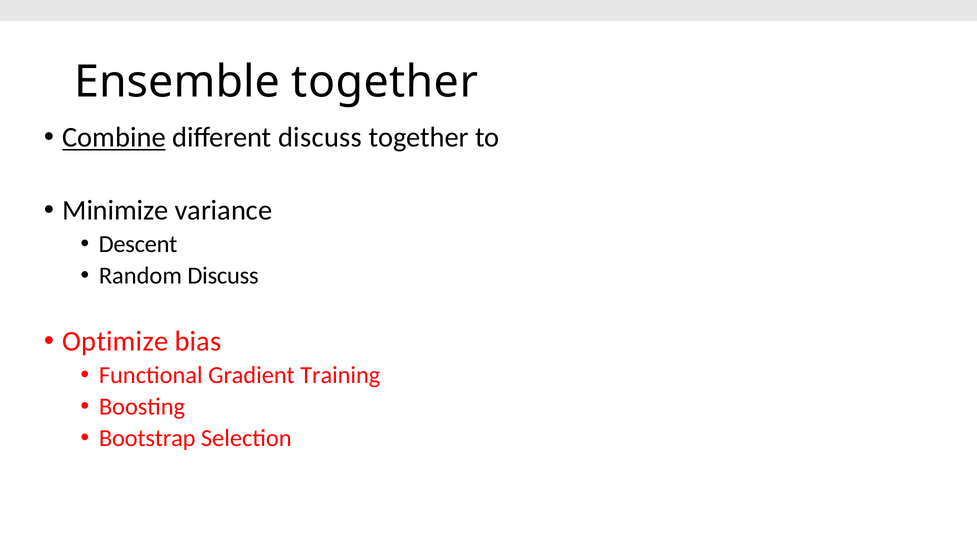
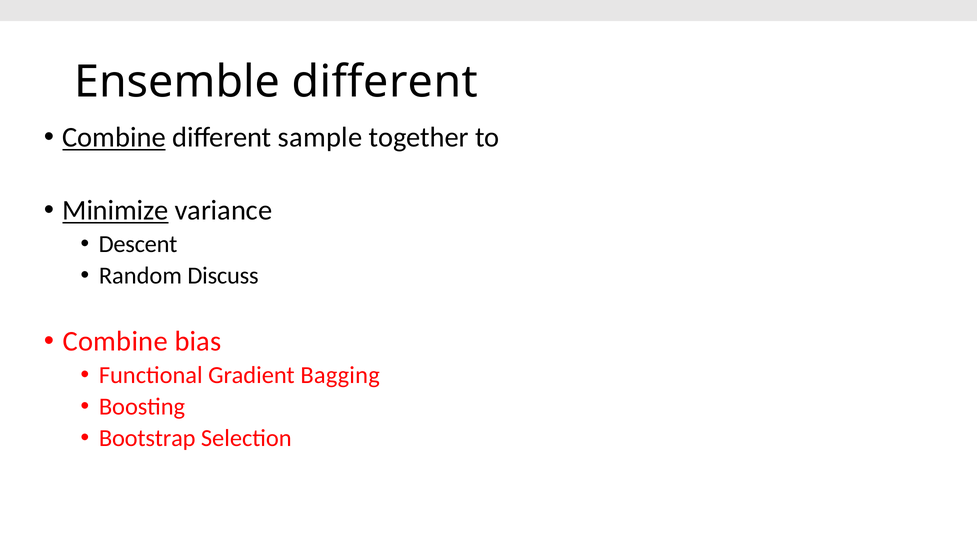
Ensemble together: together -> different
different discuss: discuss -> sample
Minimize underline: none -> present
Optimize at (115, 341): Optimize -> Combine
Training: Training -> Bagging
